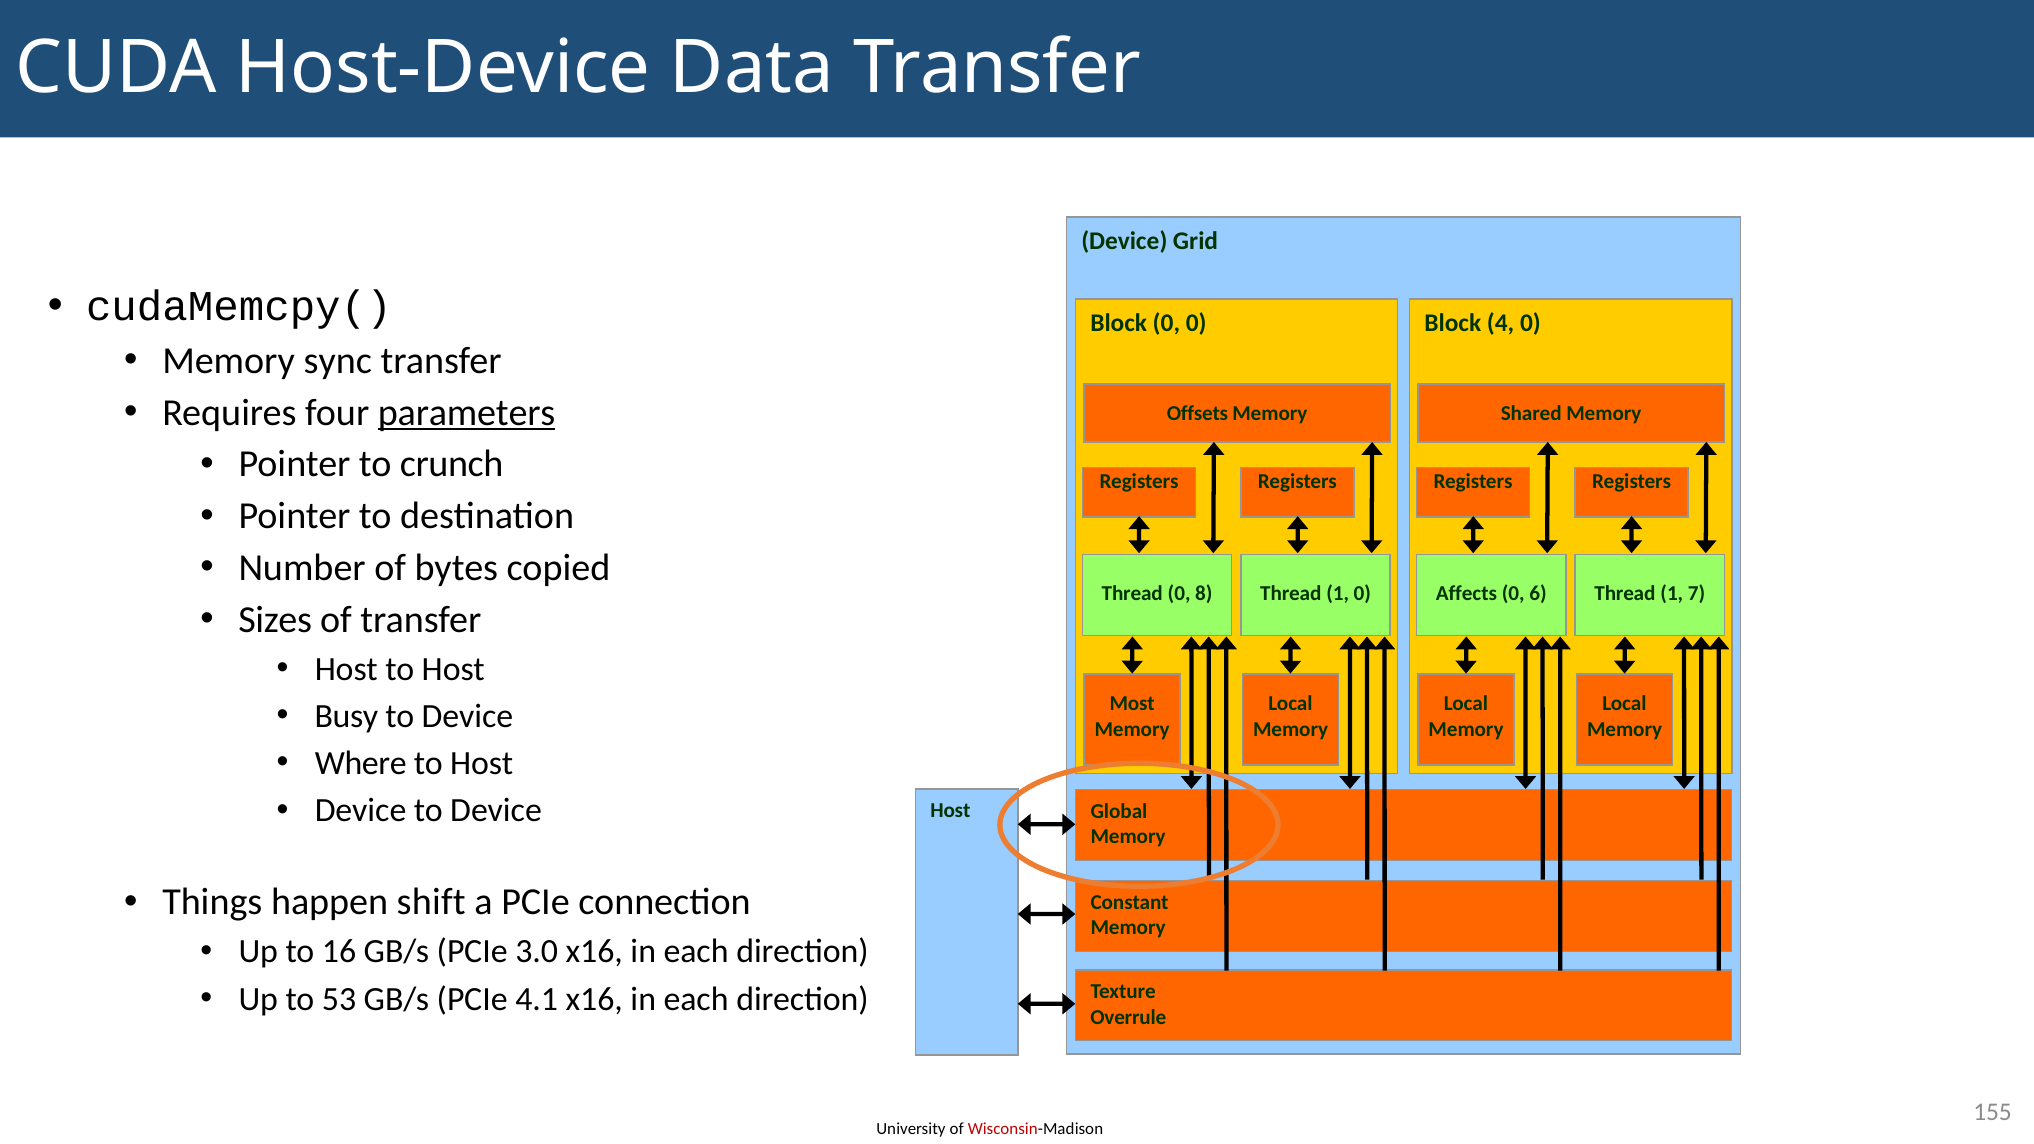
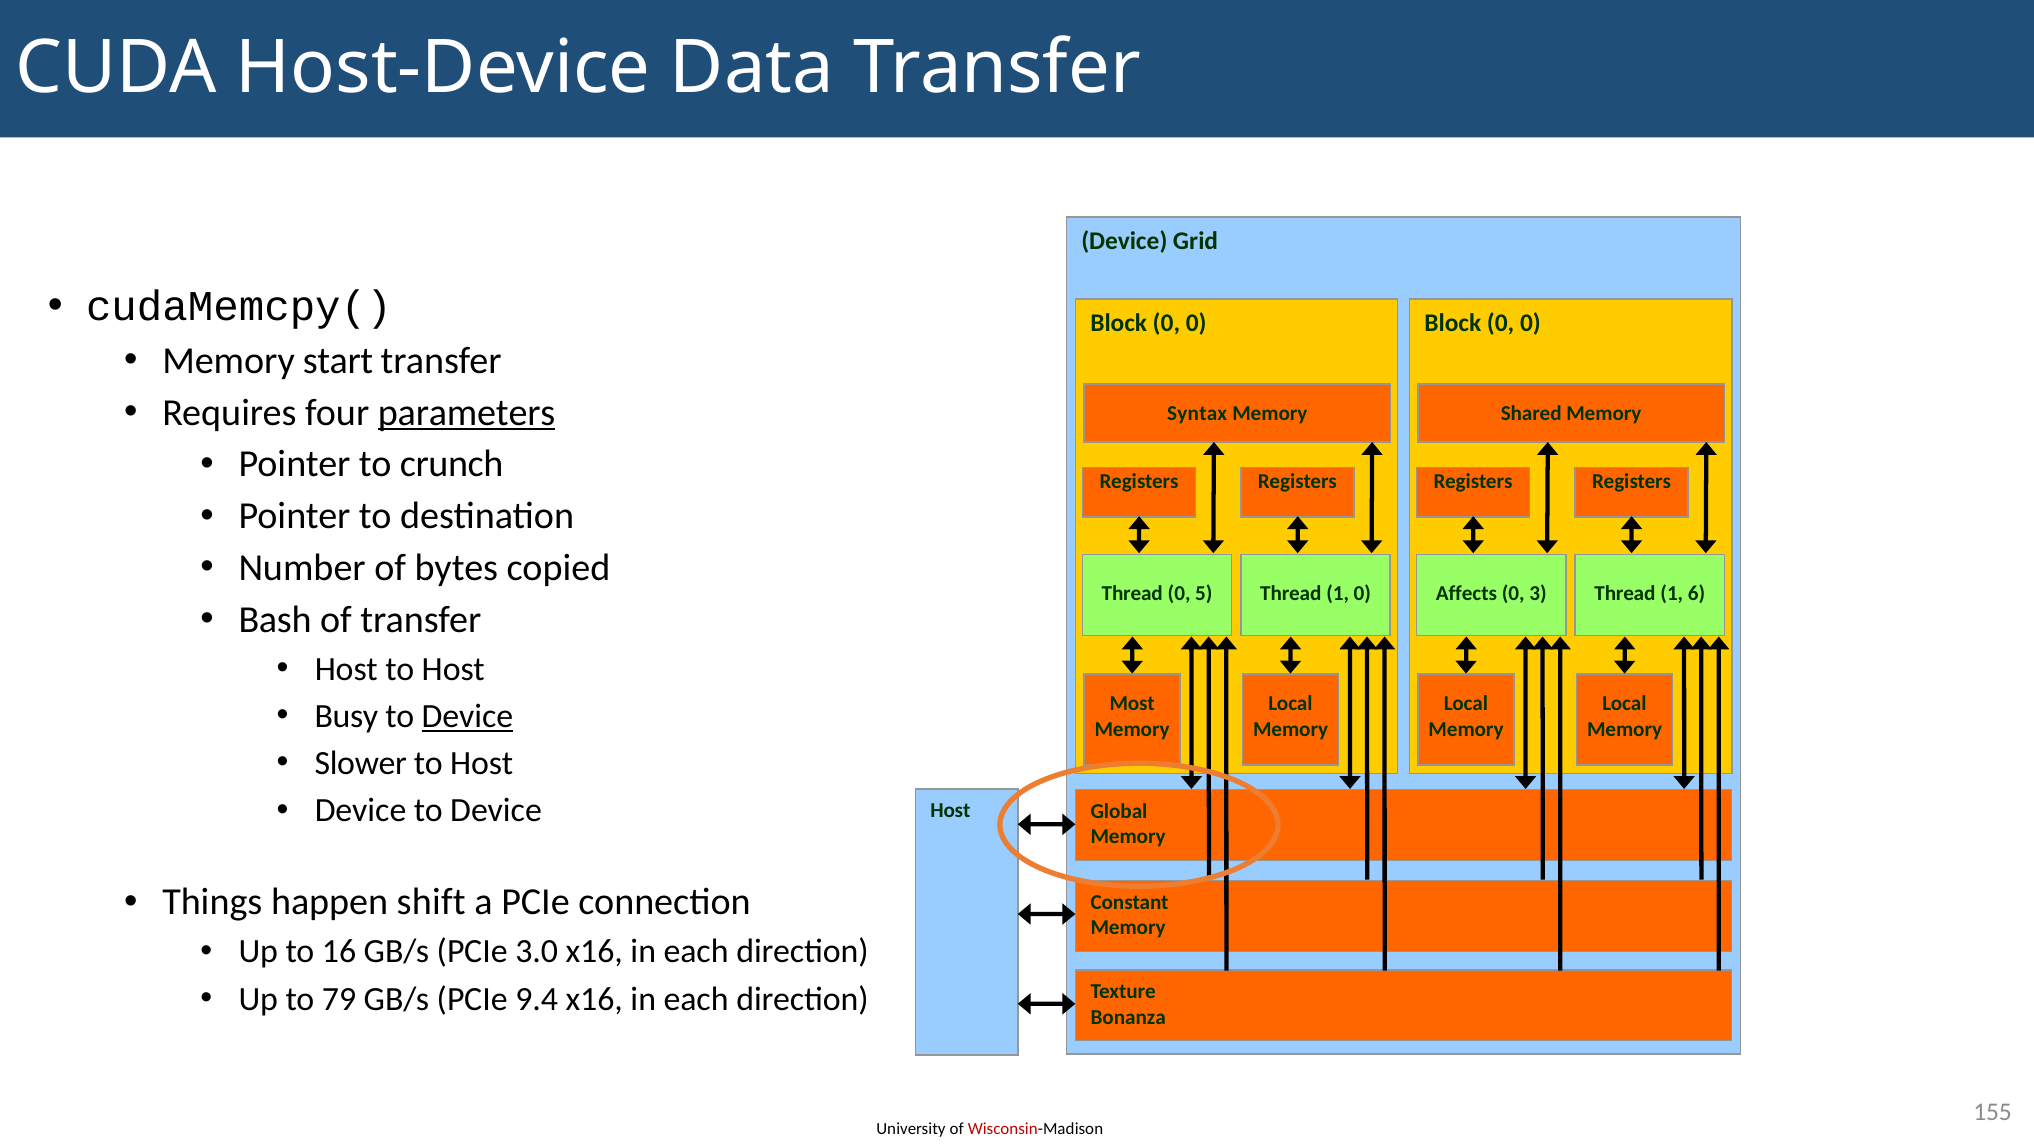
4 at (1501, 324): 4 -> 0
sync: sync -> start
Offsets: Offsets -> Syntax
8: 8 -> 5
6: 6 -> 3
7: 7 -> 6
Sizes: Sizes -> Bash
Device at (467, 716) underline: none -> present
Where: Where -> Slower
53: 53 -> 79
4.1: 4.1 -> 9.4
Overrule: Overrule -> Bonanza
